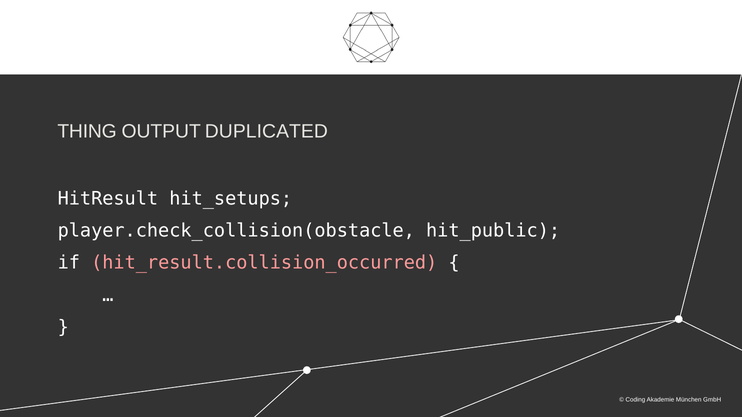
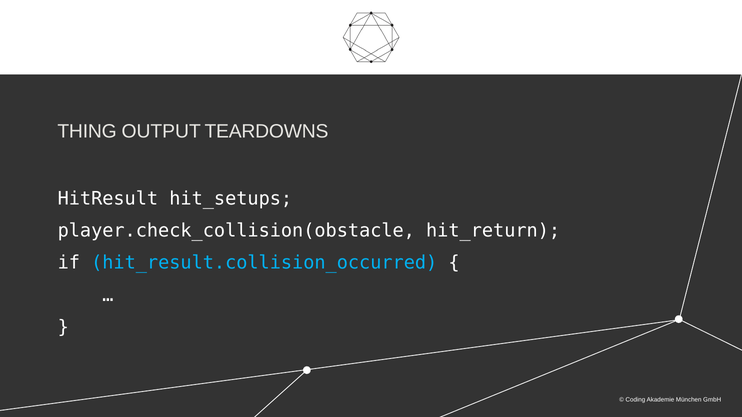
DUPLICATED: DUPLICATED -> TEARDOWNS
hit_public: hit_public -> hit_return
hit_result.collision_occurred colour: pink -> light blue
